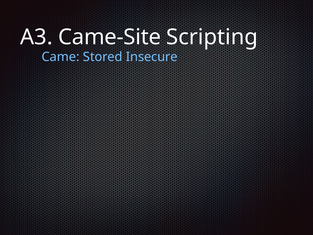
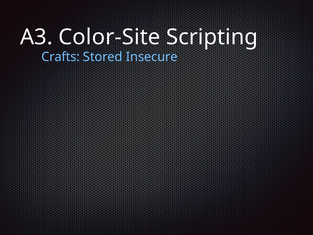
Came-Site: Came-Site -> Color-Site
Came: Came -> Crafts
